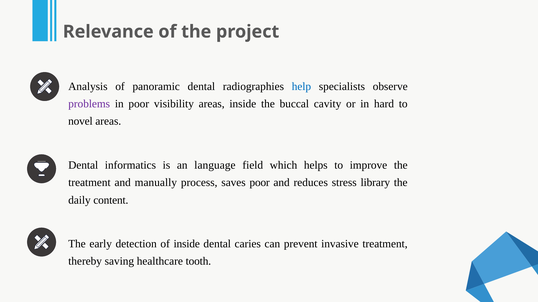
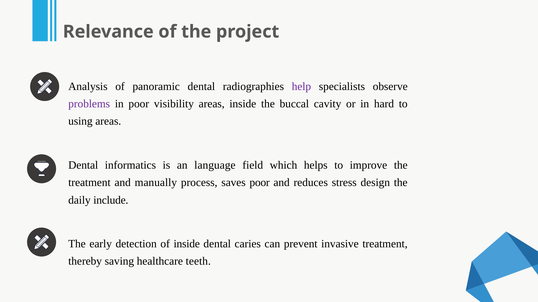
help colour: blue -> purple
novel: novel -> using
library: library -> design
content: content -> include
tooth: tooth -> teeth
